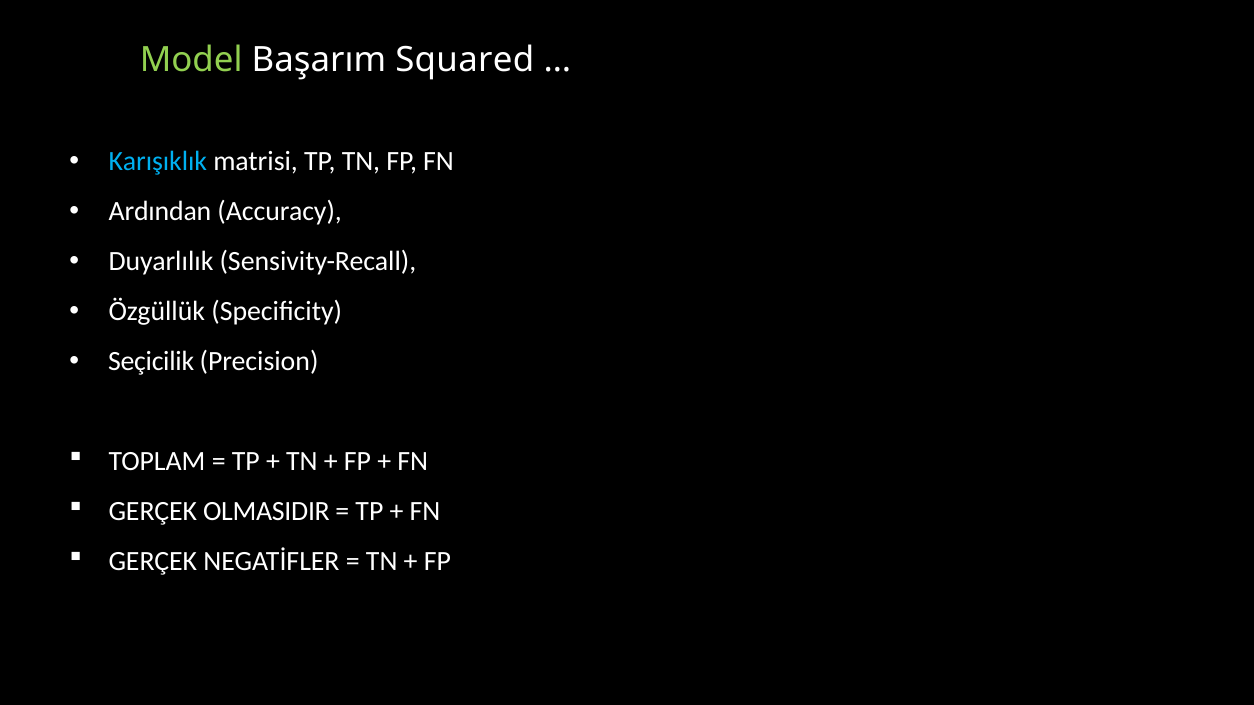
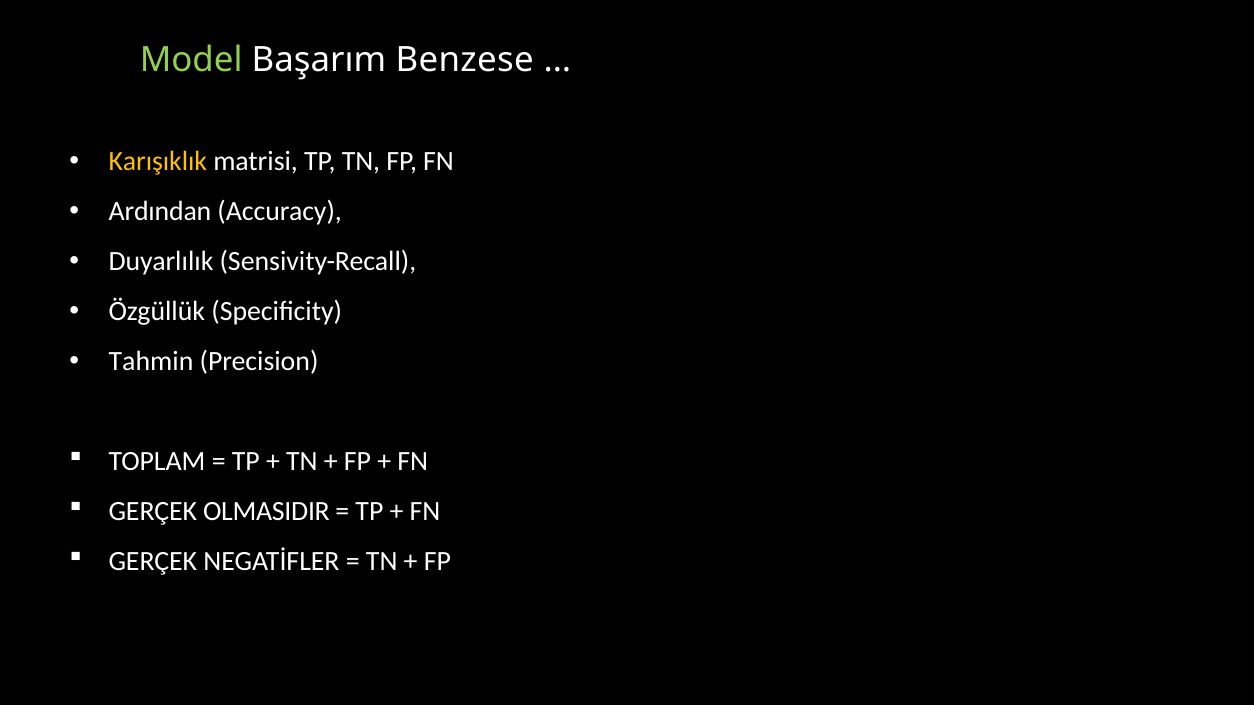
Squared: Squared -> Benzese
Karışıklık colour: light blue -> yellow
Seçicilik: Seçicilik -> Tahmin
